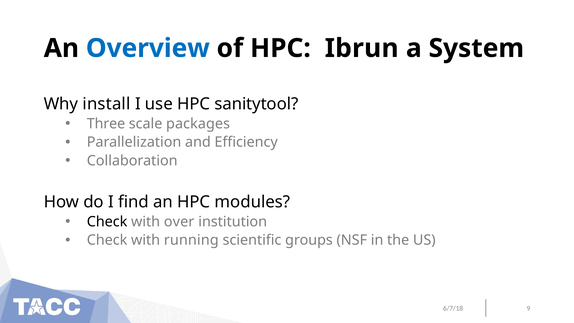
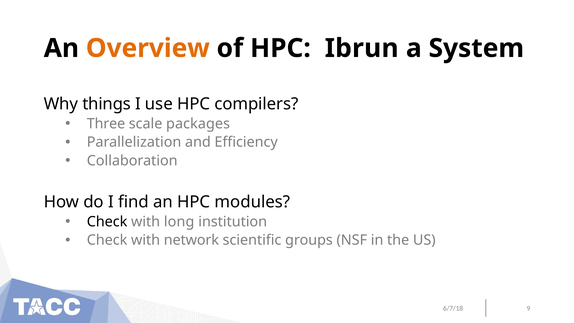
Overview colour: blue -> orange
install: install -> things
sanitytool: sanitytool -> compilers
over: over -> long
running: running -> network
